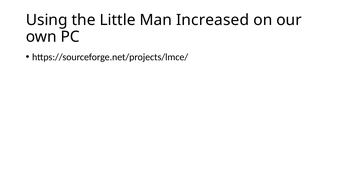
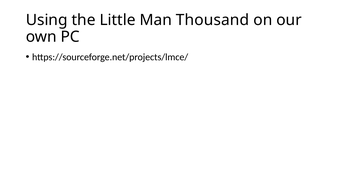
Increased: Increased -> Thousand
